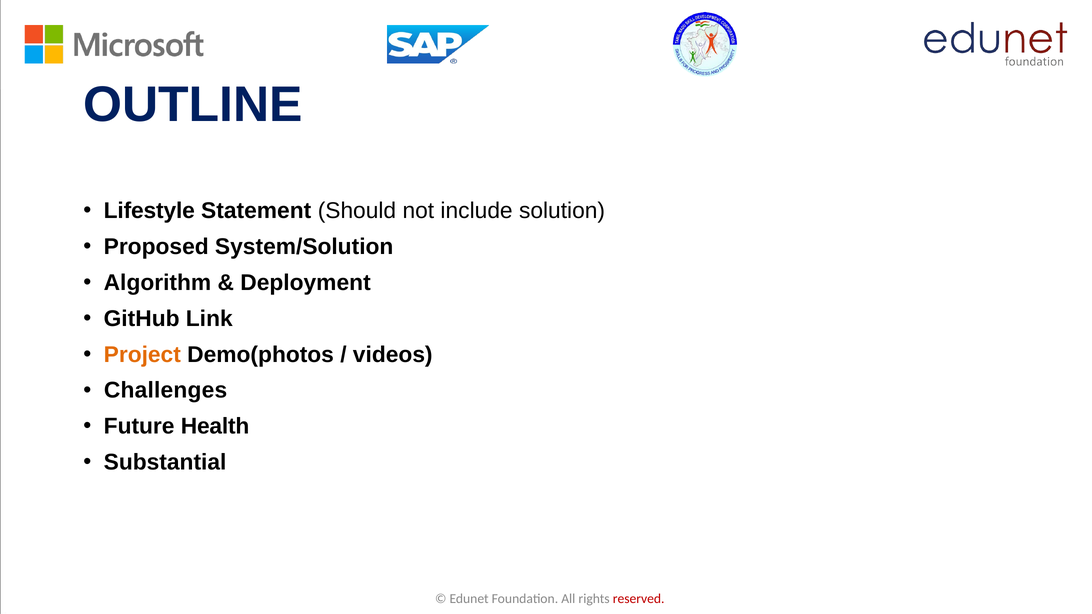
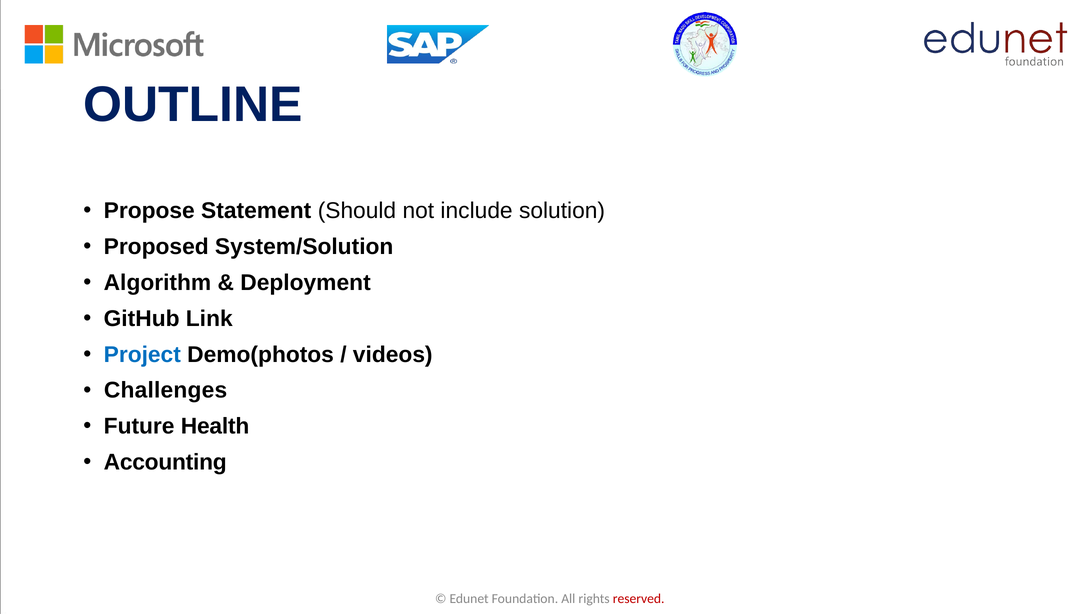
Lifestyle: Lifestyle -> Propose
Project colour: orange -> blue
Substantial: Substantial -> Accounting
